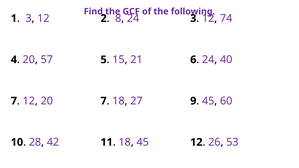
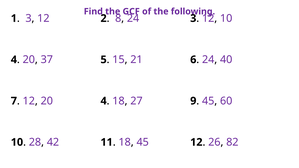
12 74: 74 -> 10
57: 57 -> 37
20 7: 7 -> 4
53: 53 -> 82
